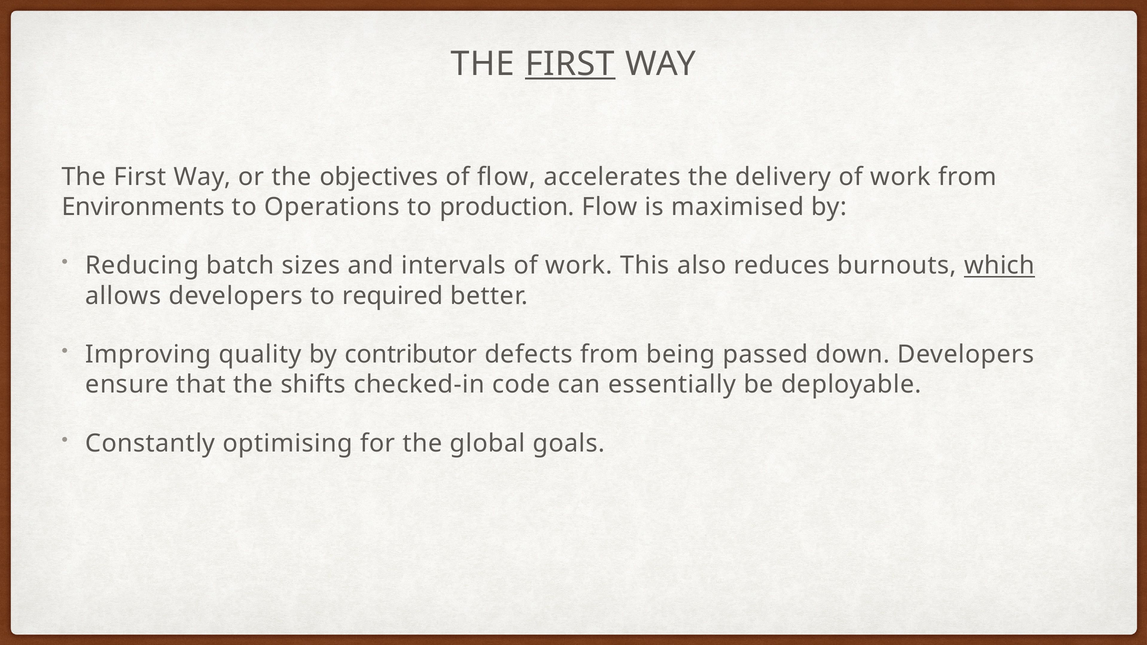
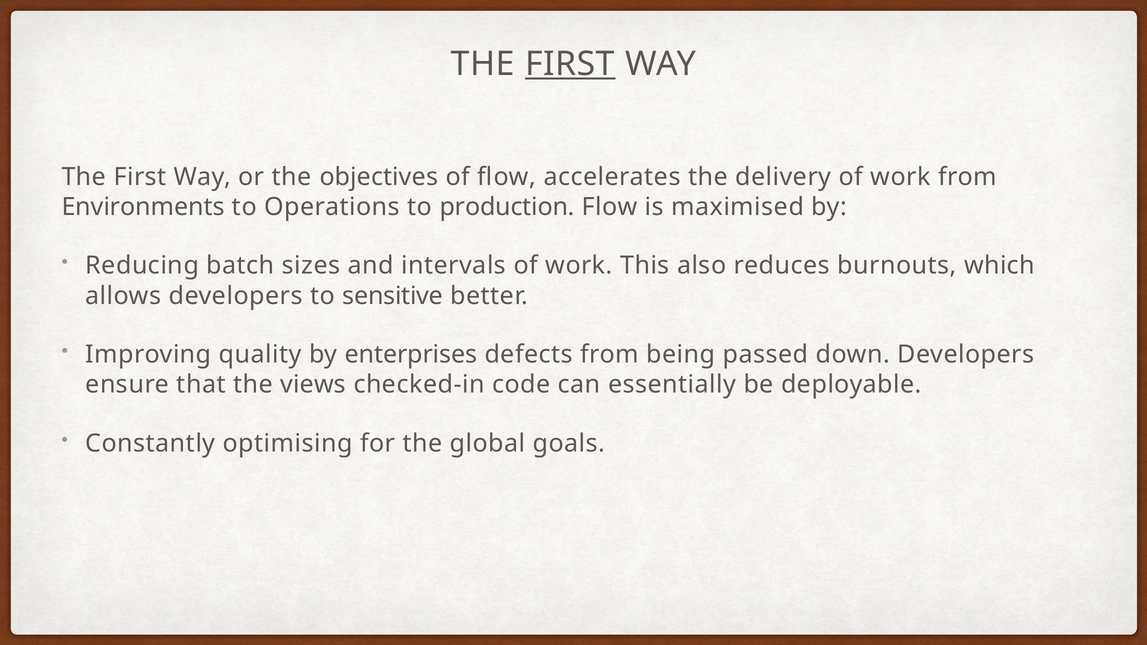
which underline: present -> none
required: required -> sensitive
contributor: contributor -> enterprises
shifts: shifts -> views
